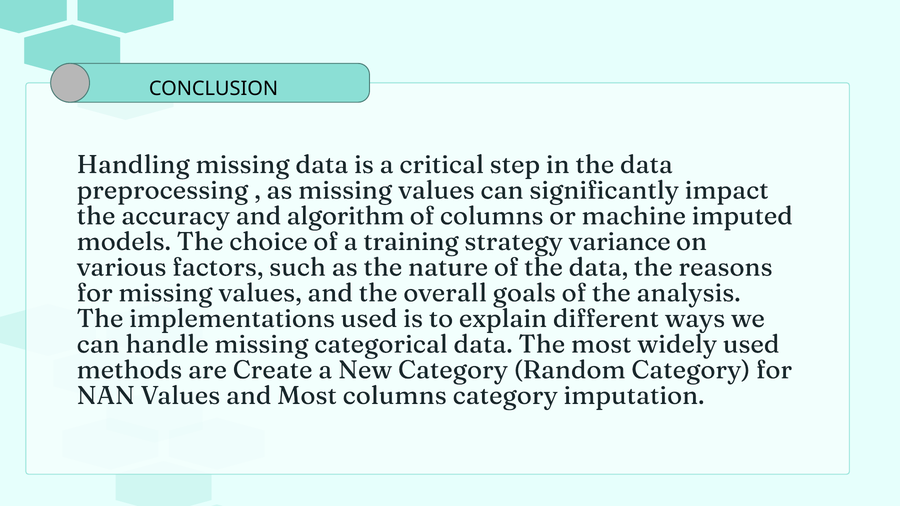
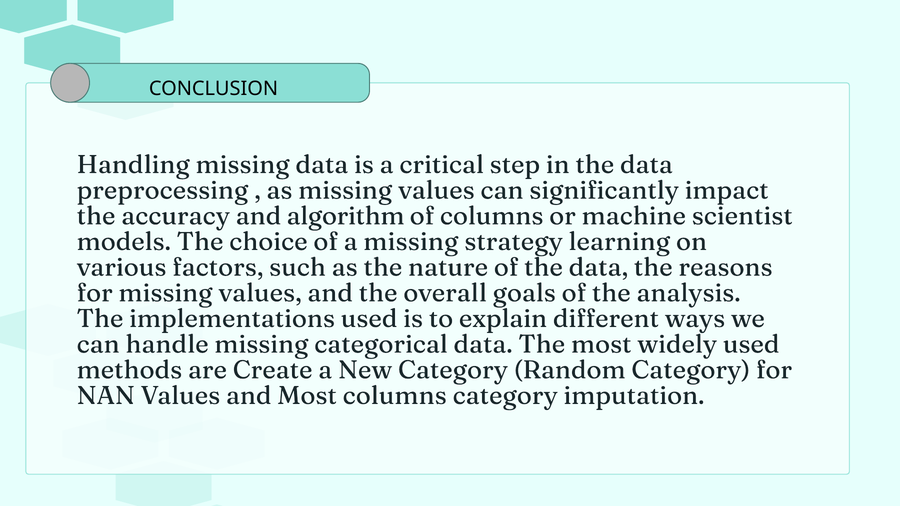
imputed: imputed -> scientist
a training: training -> missing
variance: variance -> learning
